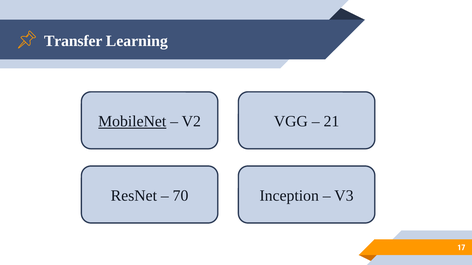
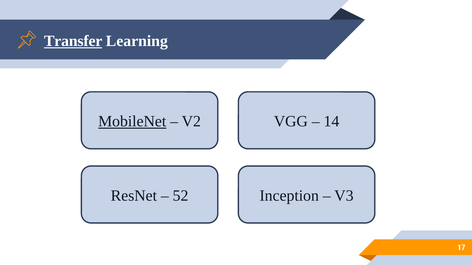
Transfer underline: none -> present
21: 21 -> 14
70: 70 -> 52
